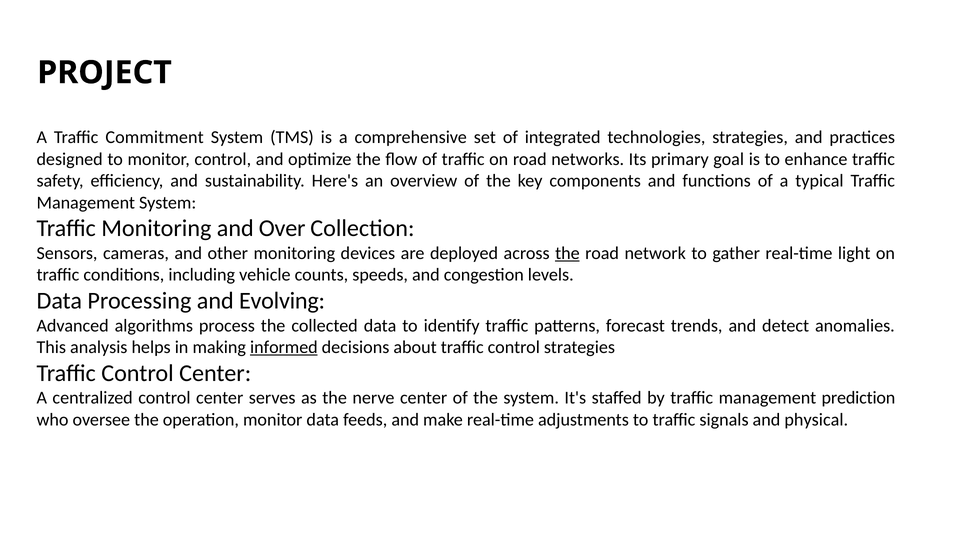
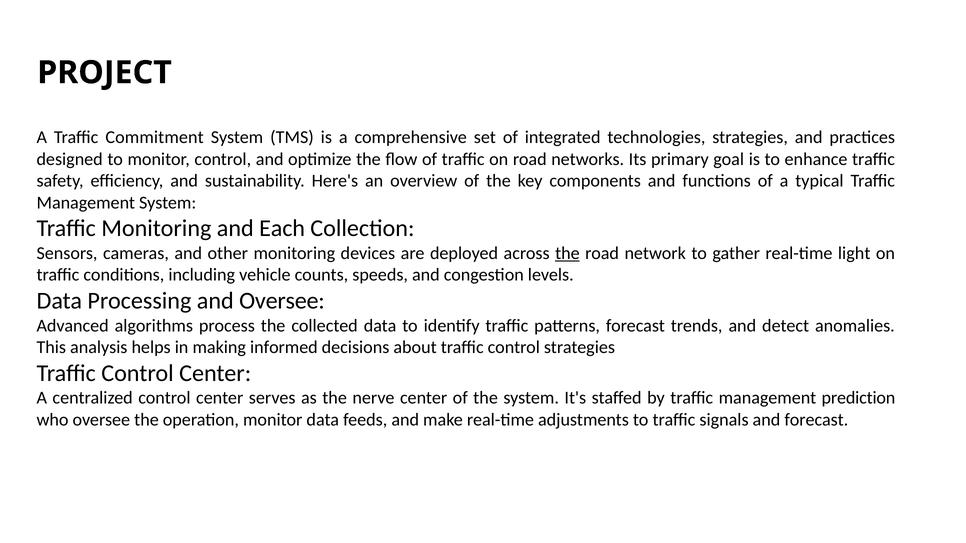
Over: Over -> Each
and Evolving: Evolving -> Oversee
informed underline: present -> none
and physical: physical -> forecast
